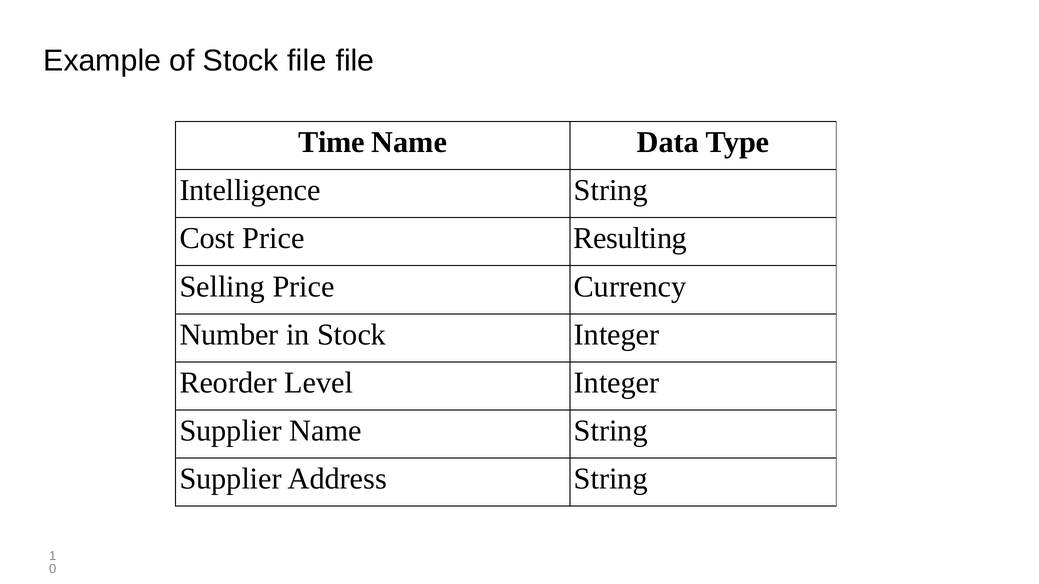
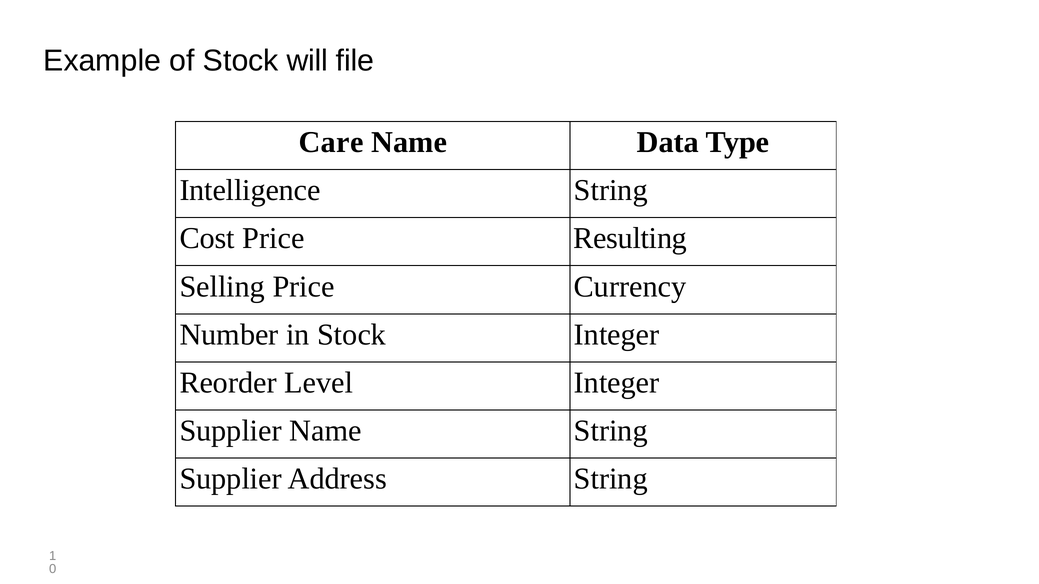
Stock file: file -> will
Time: Time -> Care
